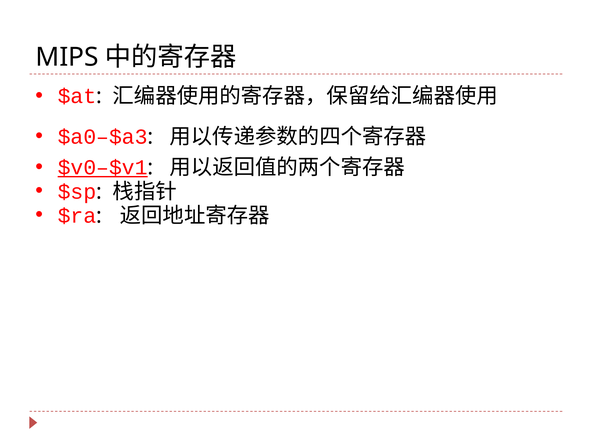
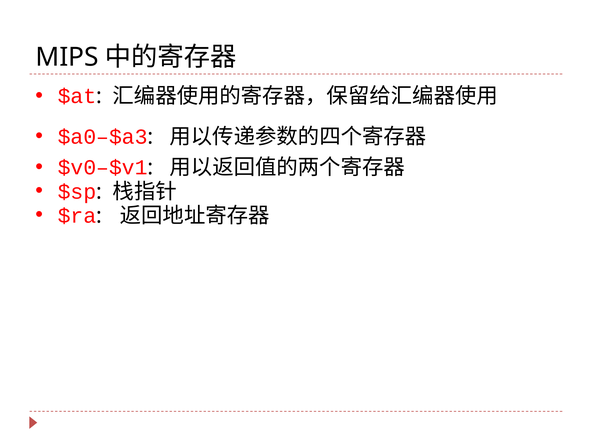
$v0–$v1 underline: present -> none
